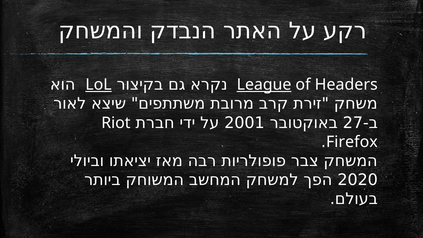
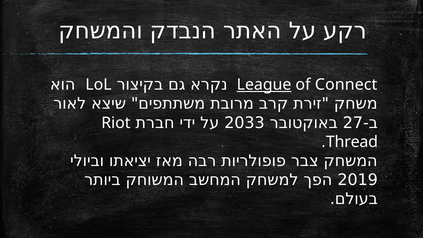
LoL underline: present -> none
Headers: Headers -> Connect
2001: 2001 -> 2033
Firefox: Firefox -> Thread
2020: 2020 -> 2019
